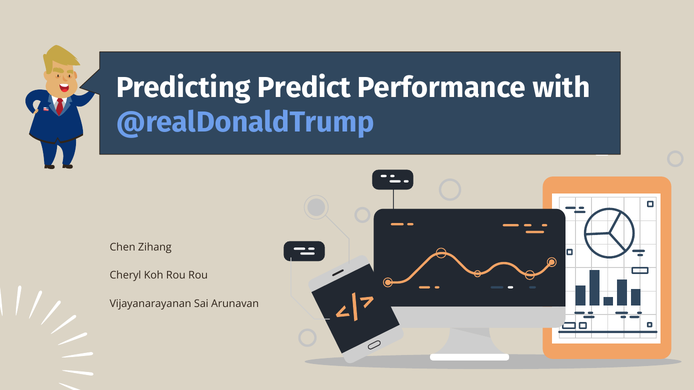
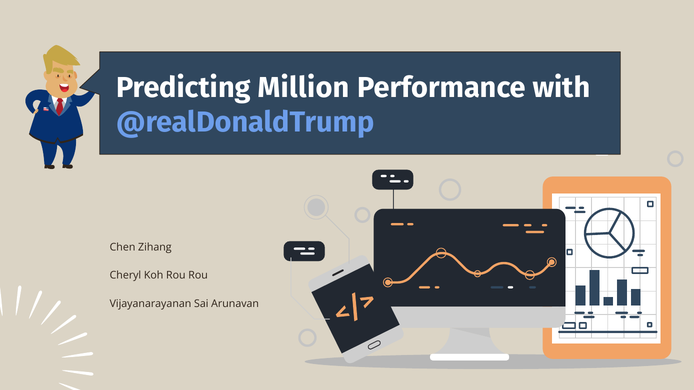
Predict: Predict -> Million
